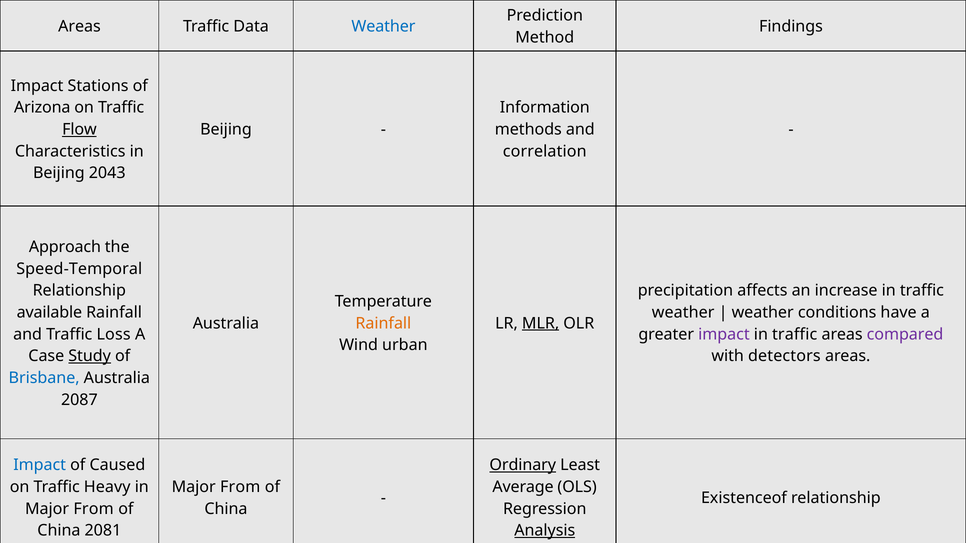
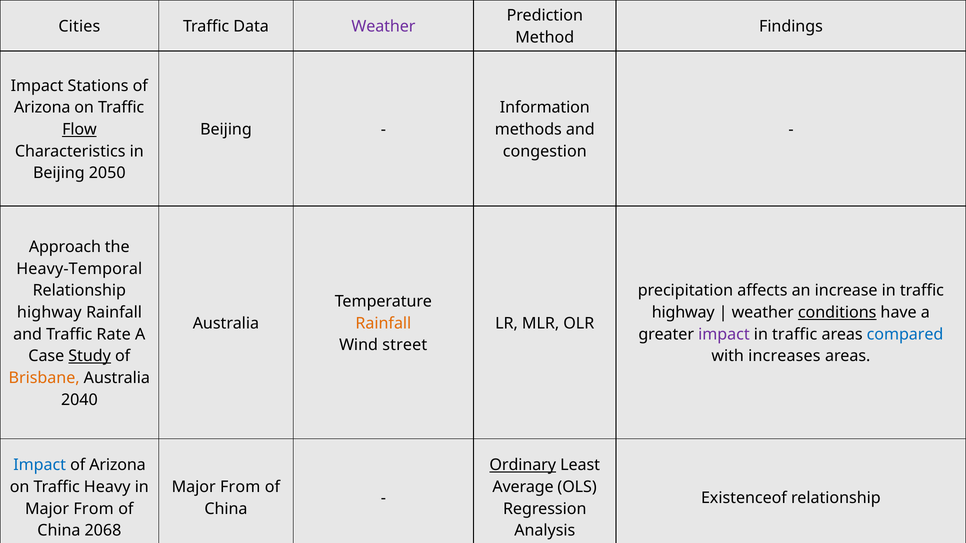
Areas at (79, 26): Areas -> Cities
Weather at (383, 26) colour: blue -> purple
correlation: correlation -> congestion
2043: 2043 -> 2050
Speed-Temporal: Speed-Temporal -> Heavy-Temporal
available at (49, 313): available -> highway
weather at (683, 313): weather -> highway
conditions underline: none -> present
MLR underline: present -> none
Loss: Loss -> Rate
compared colour: purple -> blue
urban: urban -> street
detectors: detectors -> increases
Brisbane colour: blue -> orange
2087: 2087 -> 2040
Caused at (117, 465): Caused -> Arizona
2081: 2081 -> 2068
Analysis underline: present -> none
